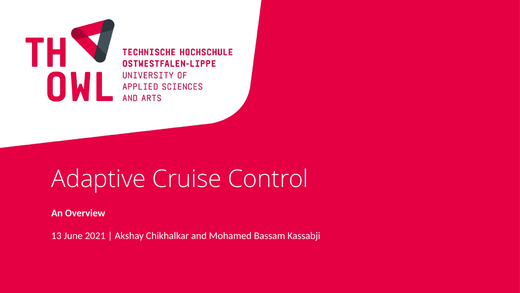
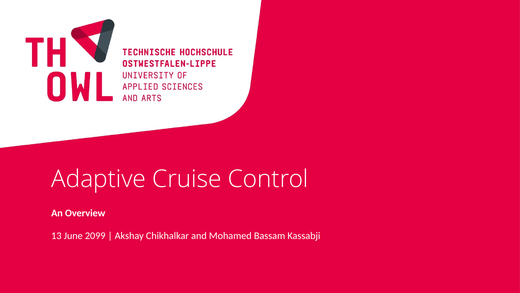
2021: 2021 -> 2099
